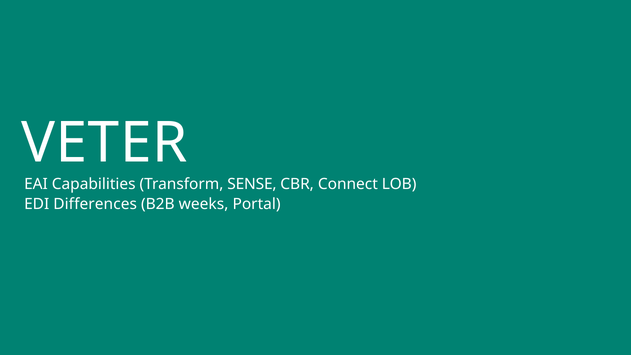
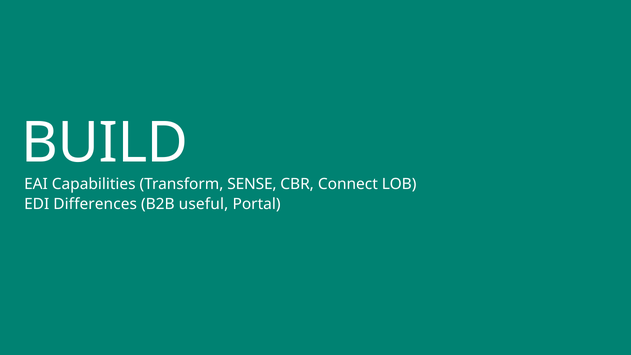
VETER: VETER -> BUILD
weeks: weeks -> useful
